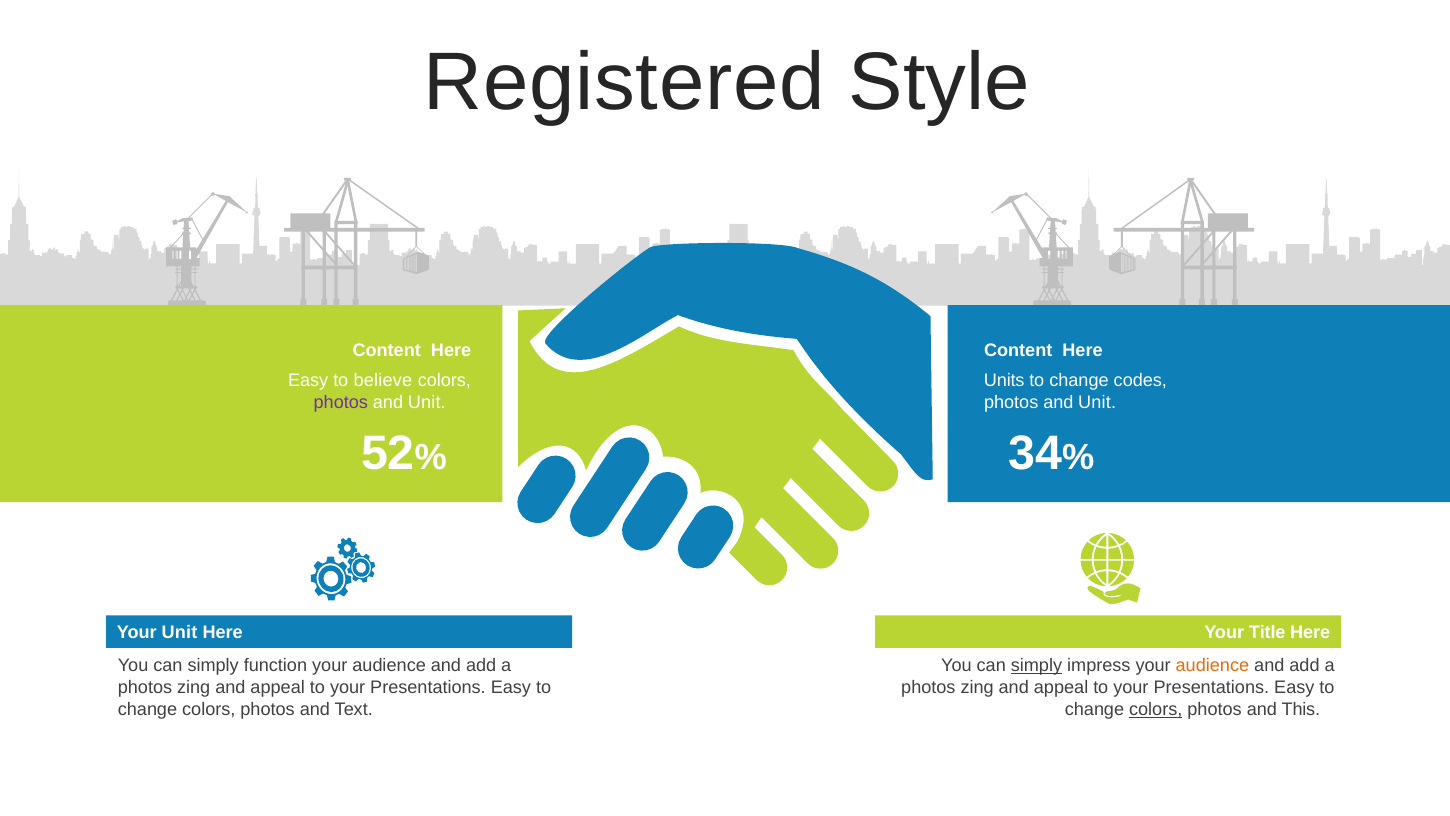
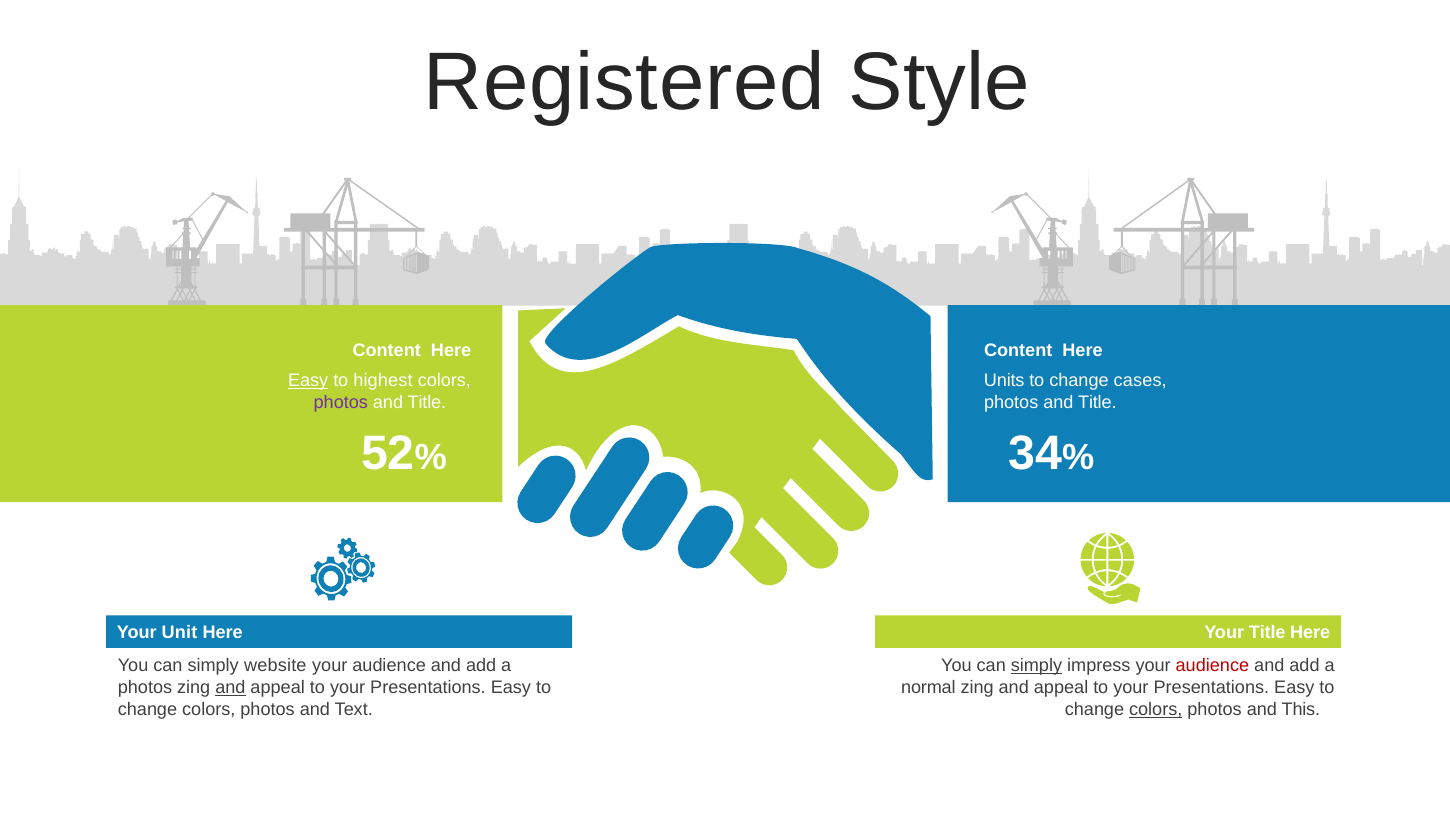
Easy at (308, 381) underline: none -> present
believe: believe -> highest
codes: codes -> cases
Unit at (427, 402): Unit -> Title
Unit at (1097, 402): Unit -> Title
function: function -> website
audience at (1212, 666) colour: orange -> red
and at (230, 687) underline: none -> present
photos at (928, 687): photos -> normal
